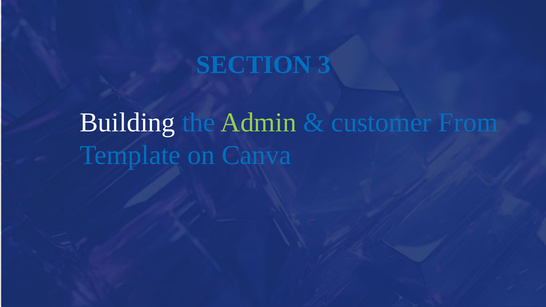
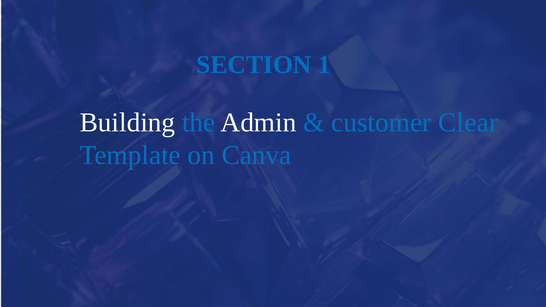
3: 3 -> 1
Admin colour: light green -> white
From: From -> Clear
